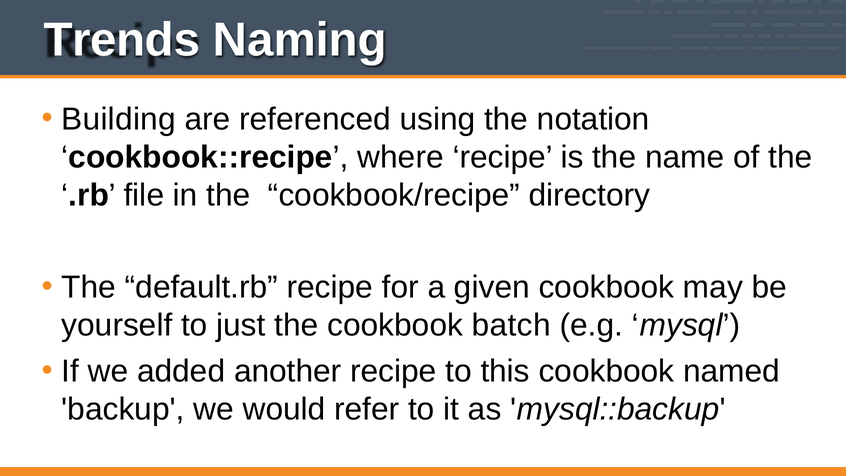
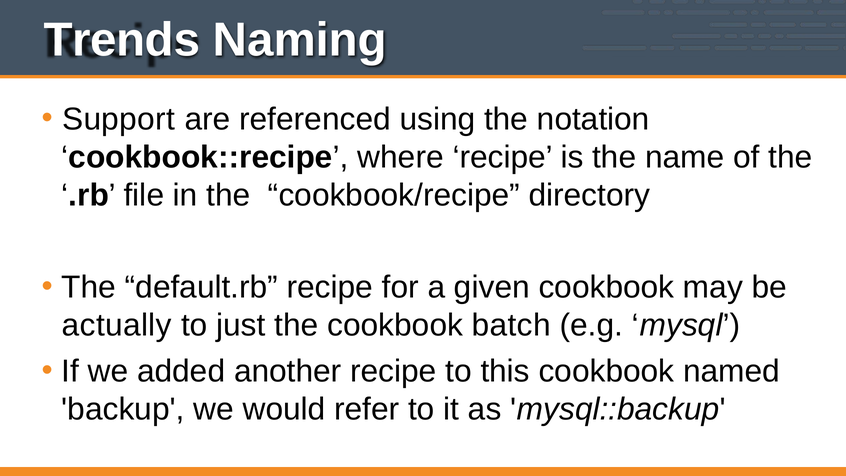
Building: Building -> Support
yourself: yourself -> actually
